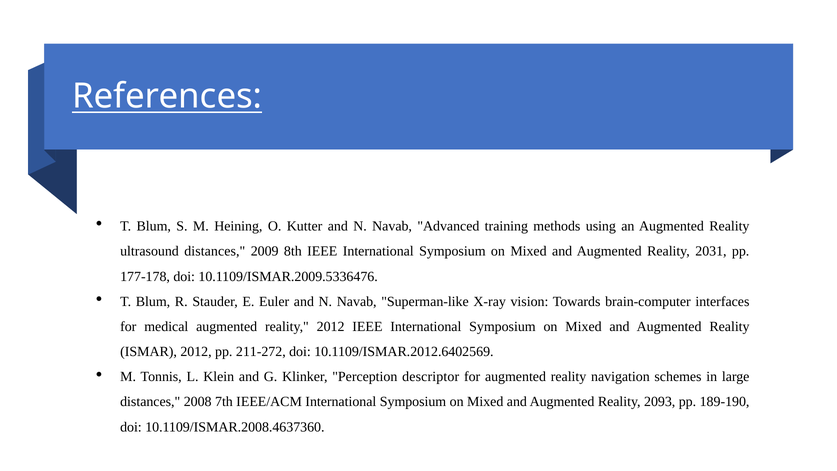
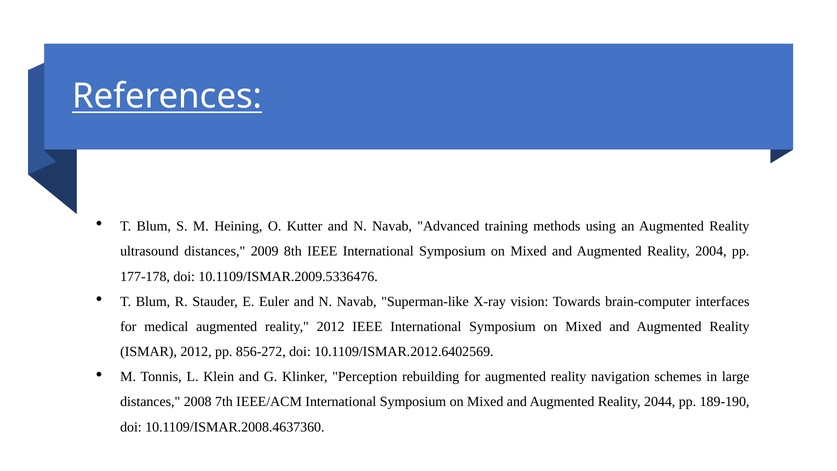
2031: 2031 -> 2004
211-272: 211-272 -> 856-272
descriptor: descriptor -> rebuilding
2093: 2093 -> 2044
